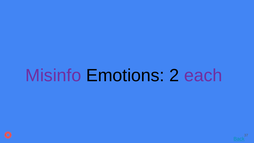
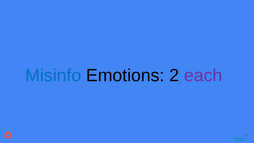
Misinfo colour: purple -> blue
